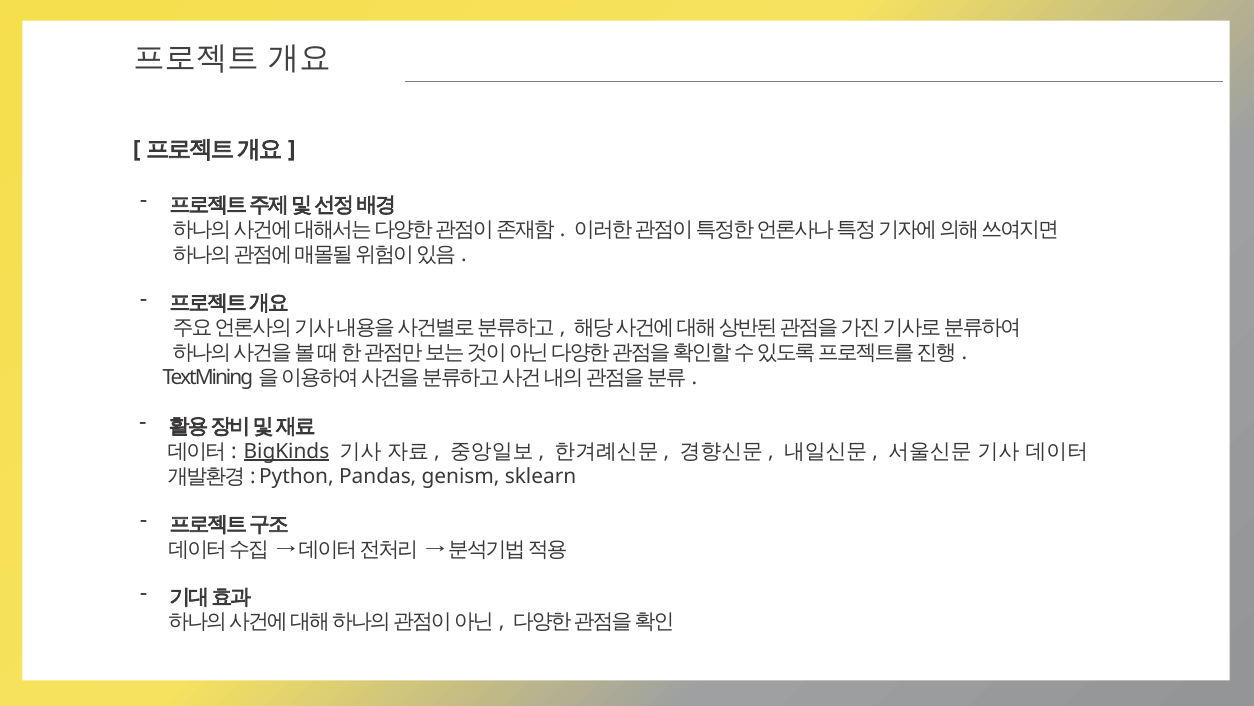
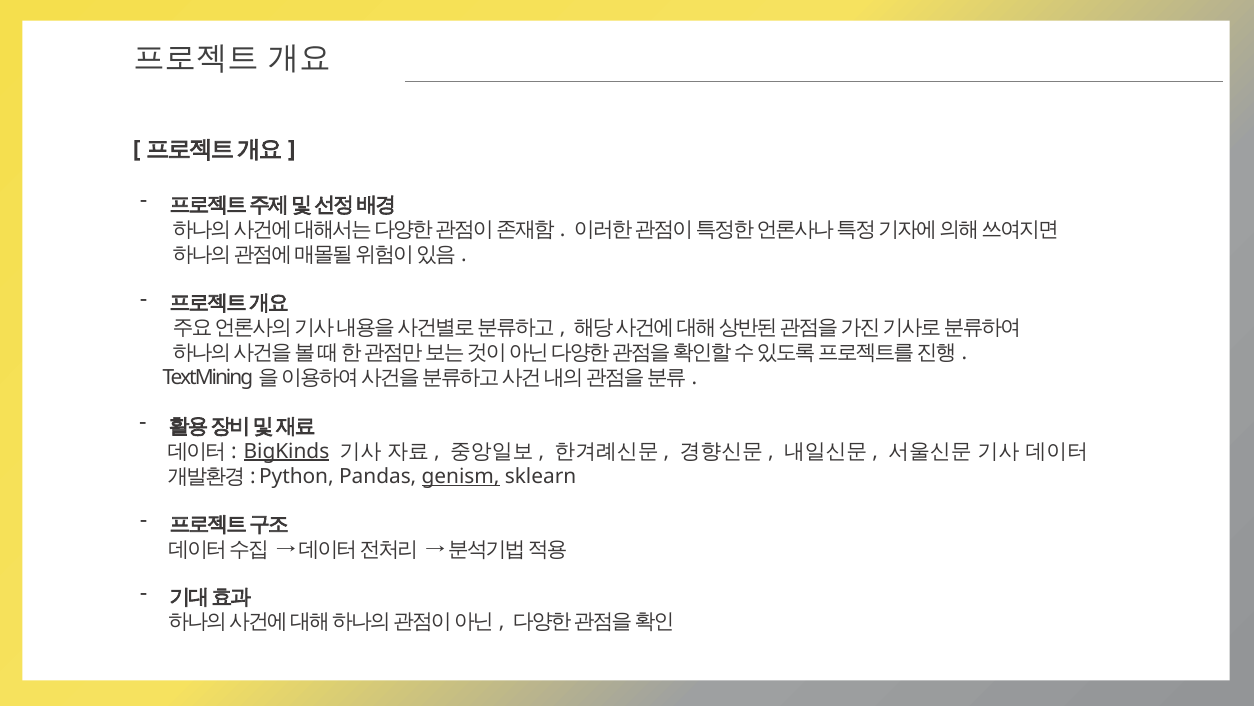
genism underline: none -> present
